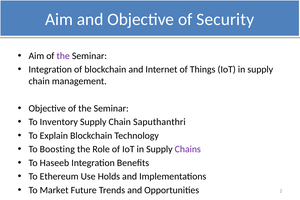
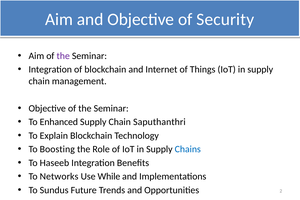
Inventory: Inventory -> Enhanced
Chains colour: purple -> blue
Ethereum: Ethereum -> Networks
Holds: Holds -> While
Market: Market -> Sundus
